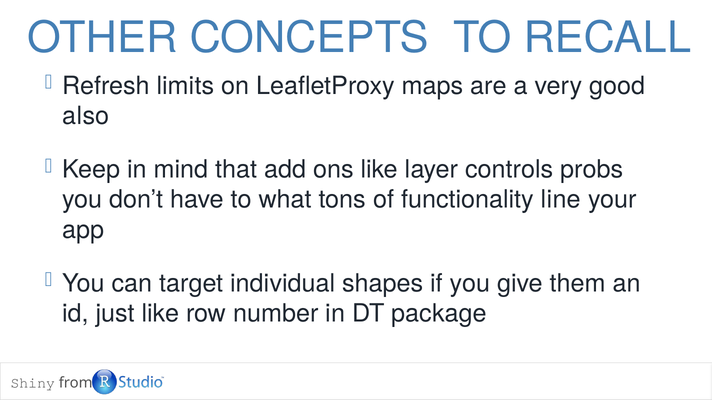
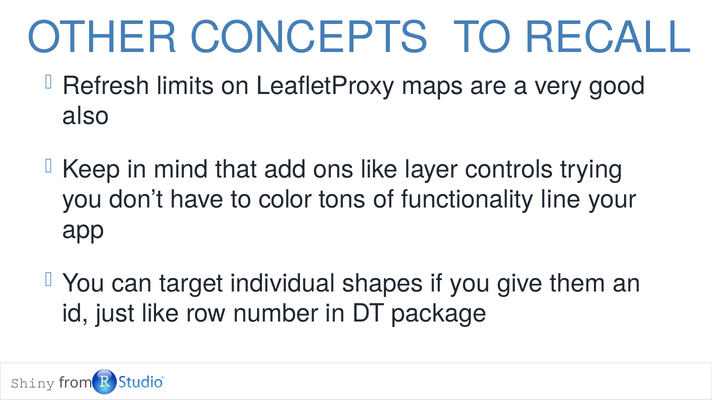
probs: probs -> trying
what: what -> color
